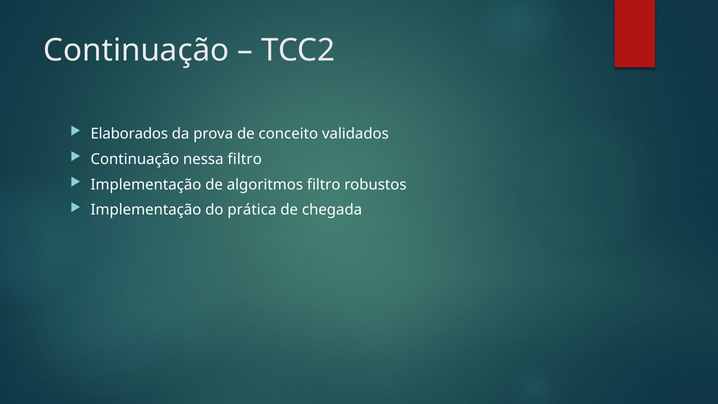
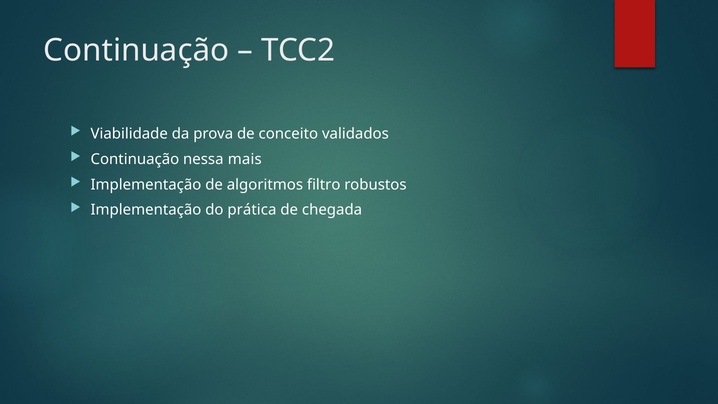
Elaborados: Elaborados -> Viabilidade
nessa filtro: filtro -> mais
